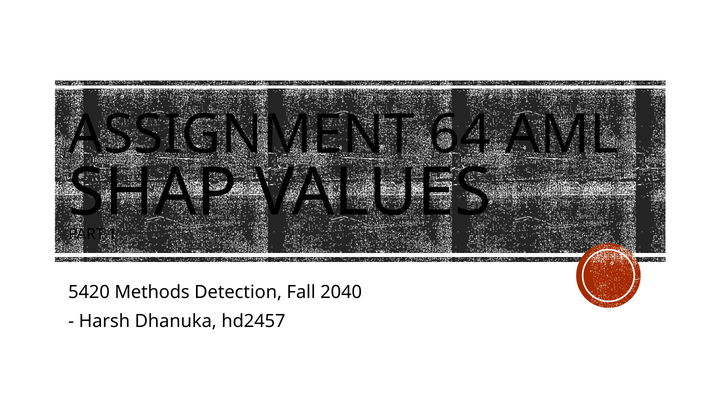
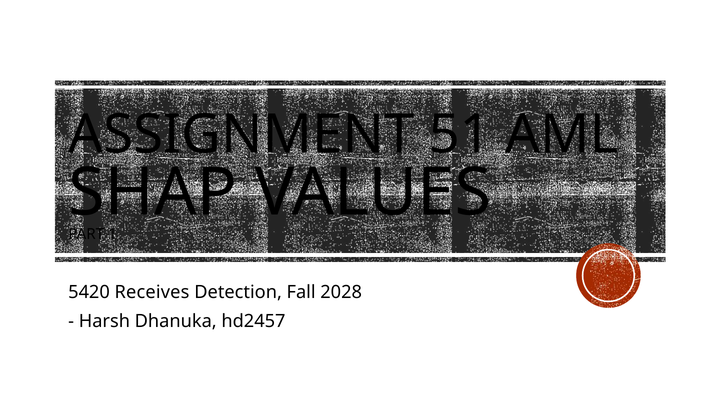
64: 64 -> 51
Methods: Methods -> Receives
2040: 2040 -> 2028
